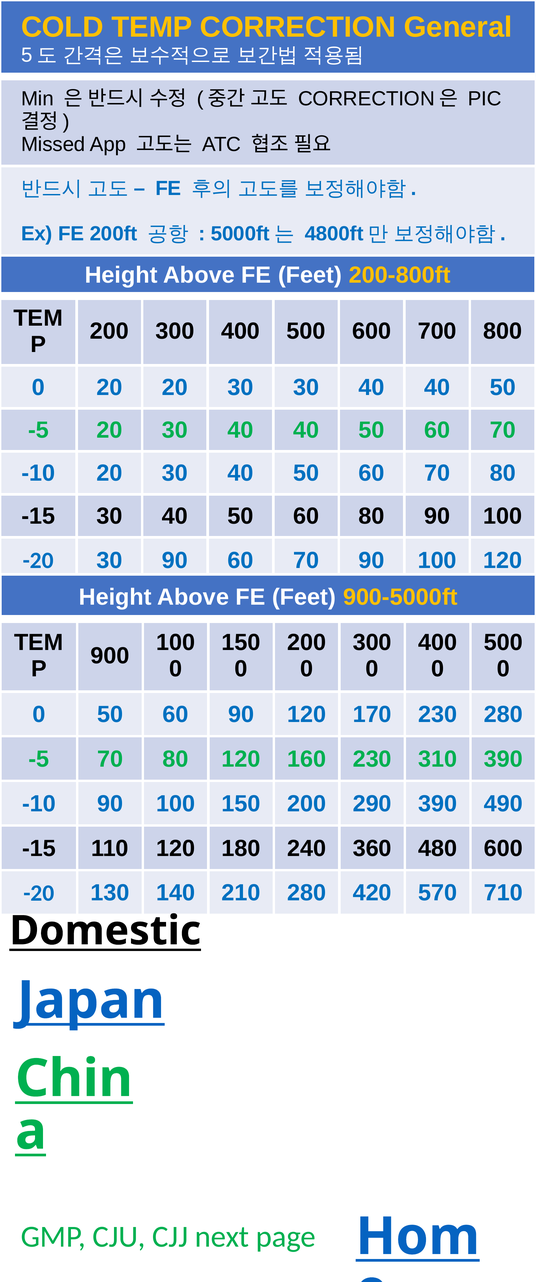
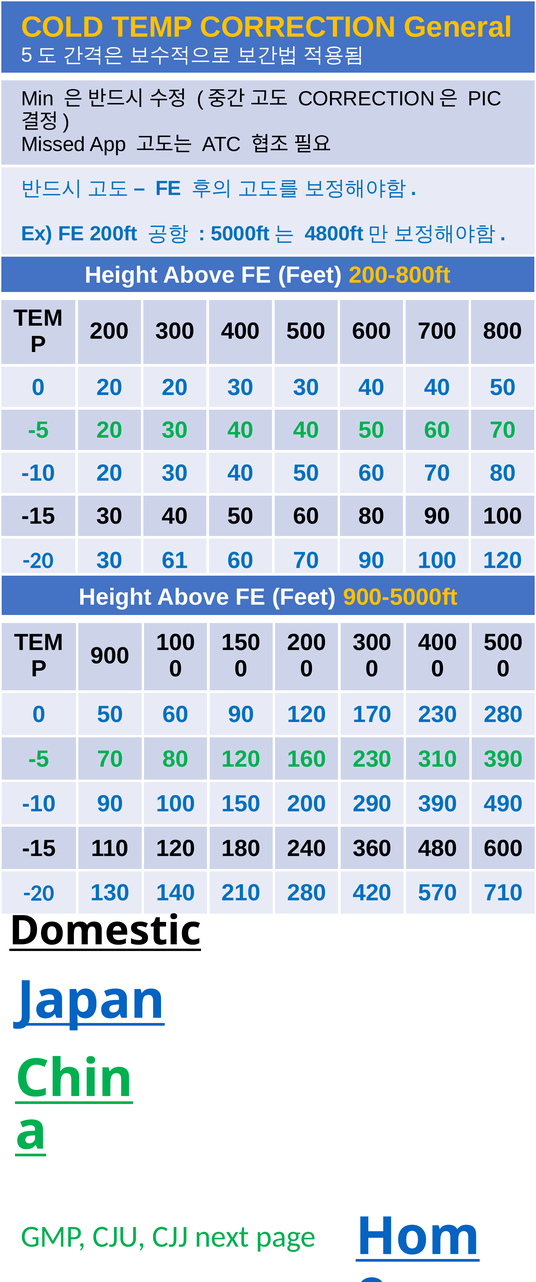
30 90: 90 -> 61
